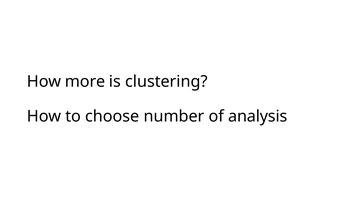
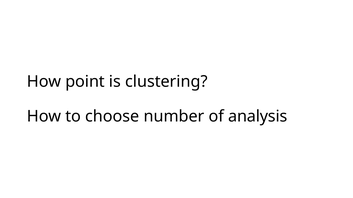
more: more -> point
